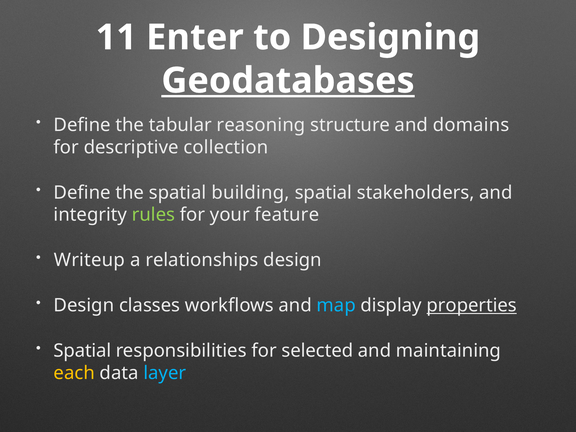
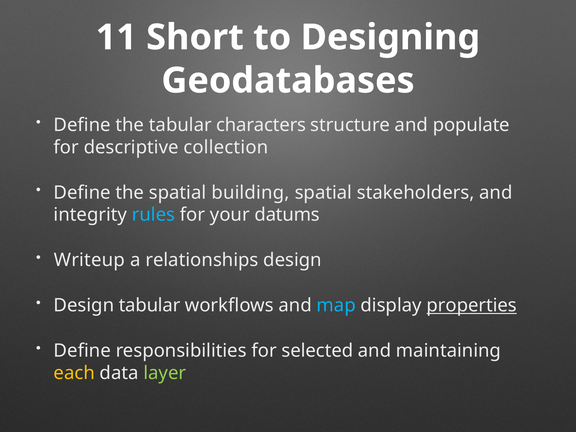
Enter: Enter -> Short
Geodatabases underline: present -> none
reasoning: reasoning -> characters
domains: domains -> populate
rules colour: light green -> light blue
feature: feature -> datums
Design classes: classes -> tabular
Spatial at (82, 351): Spatial -> Define
layer colour: light blue -> light green
